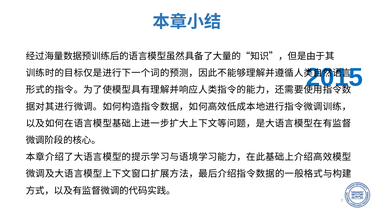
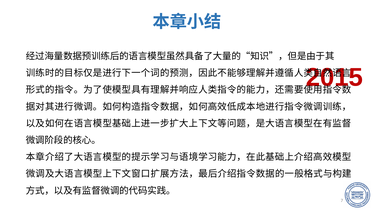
2015 colour: blue -> red
